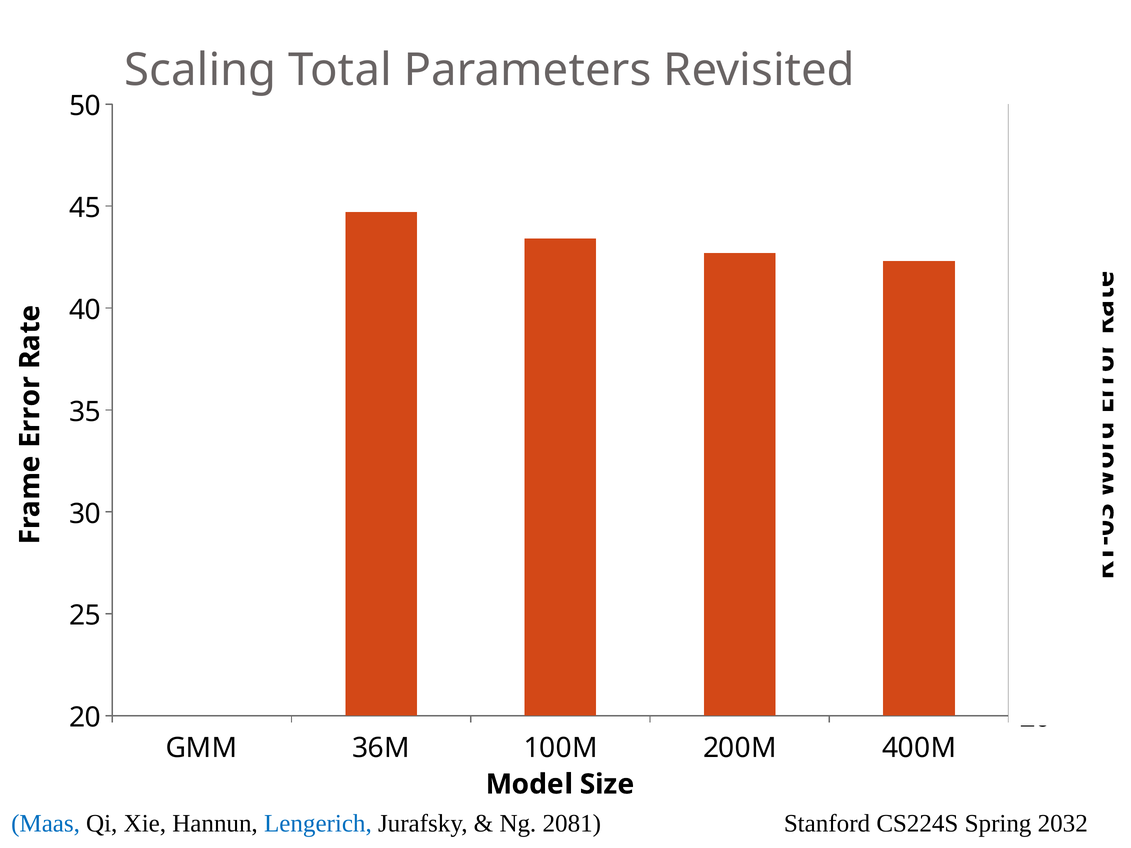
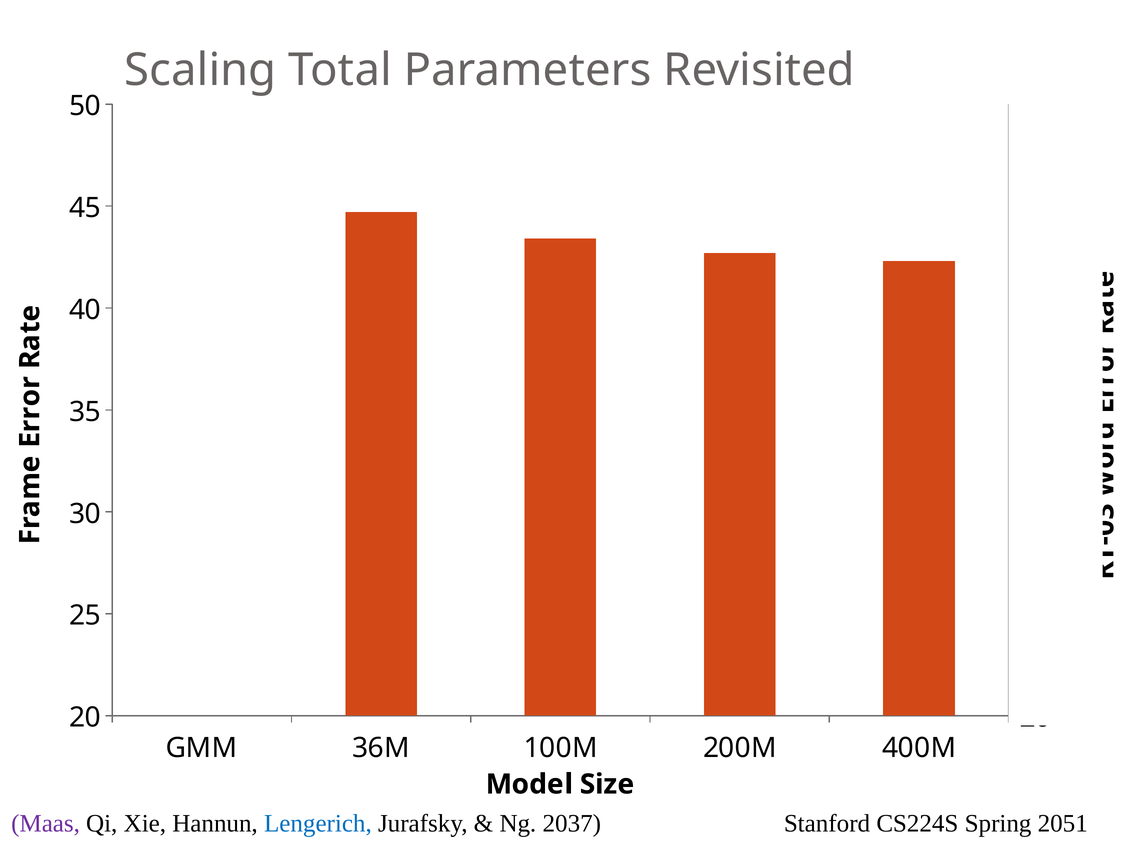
Maas colour: blue -> purple
2081: 2081 -> 2037
2032: 2032 -> 2051
